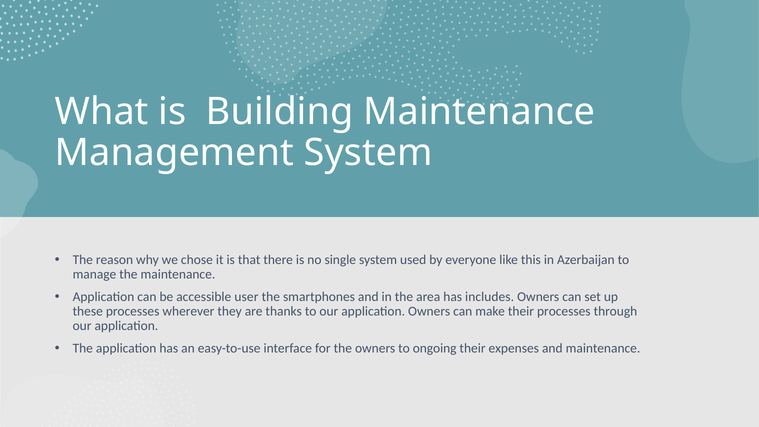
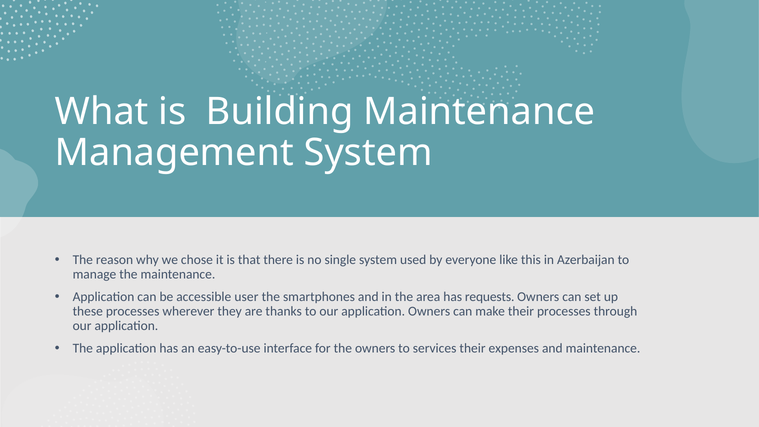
includes: includes -> requests
ongoing: ongoing -> services
